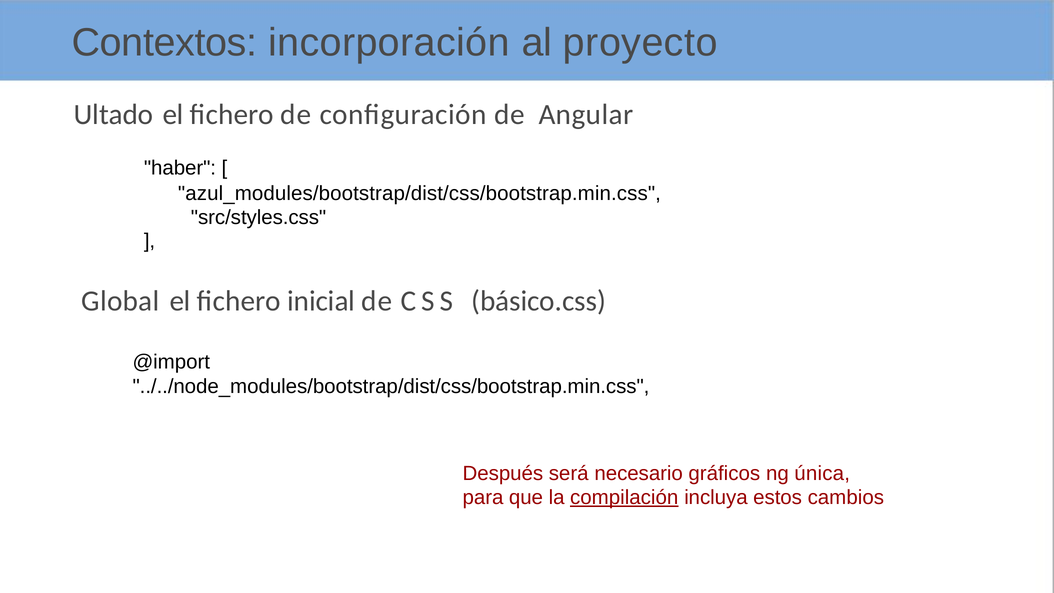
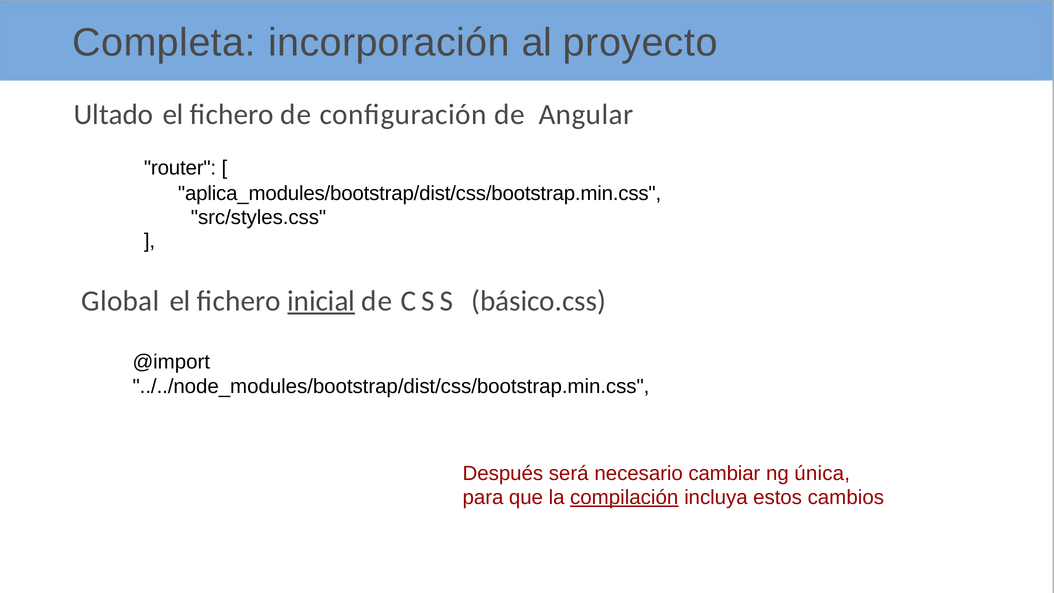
Contextos: Contextos -> Completa
haber: haber -> router
azul_modules/bootstrap/dist/css/bootstrap.min.css: azul_modules/bootstrap/dist/css/bootstrap.min.css -> aplica_modules/bootstrap/dist/css/bootstrap.min.css
inicial underline: none -> present
gráficos: gráficos -> cambiar
